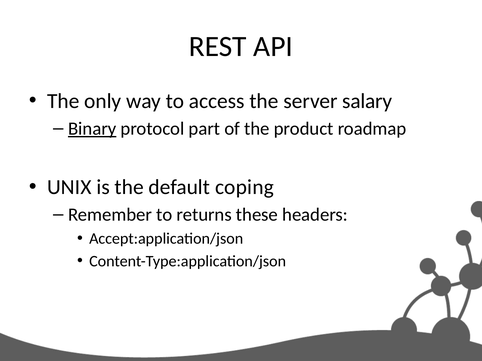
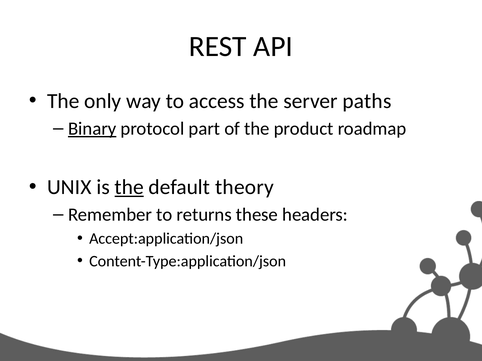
salary: salary -> paths
the at (129, 187) underline: none -> present
coping: coping -> theory
